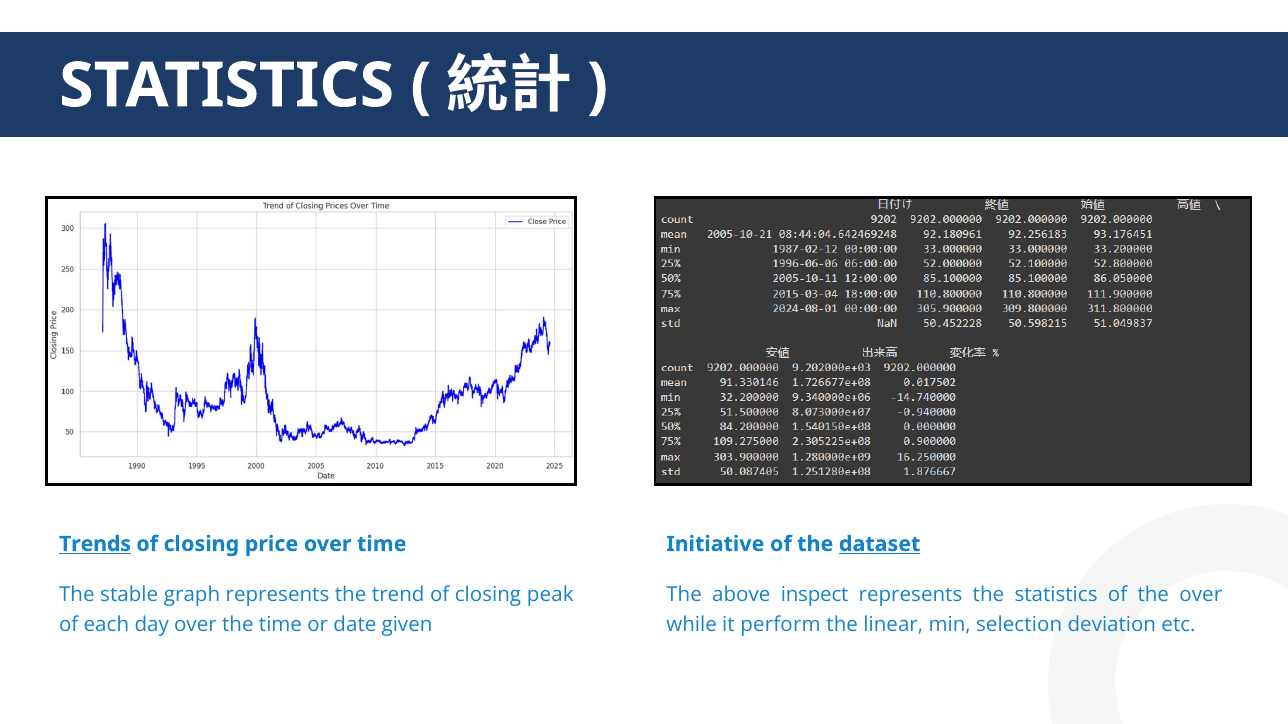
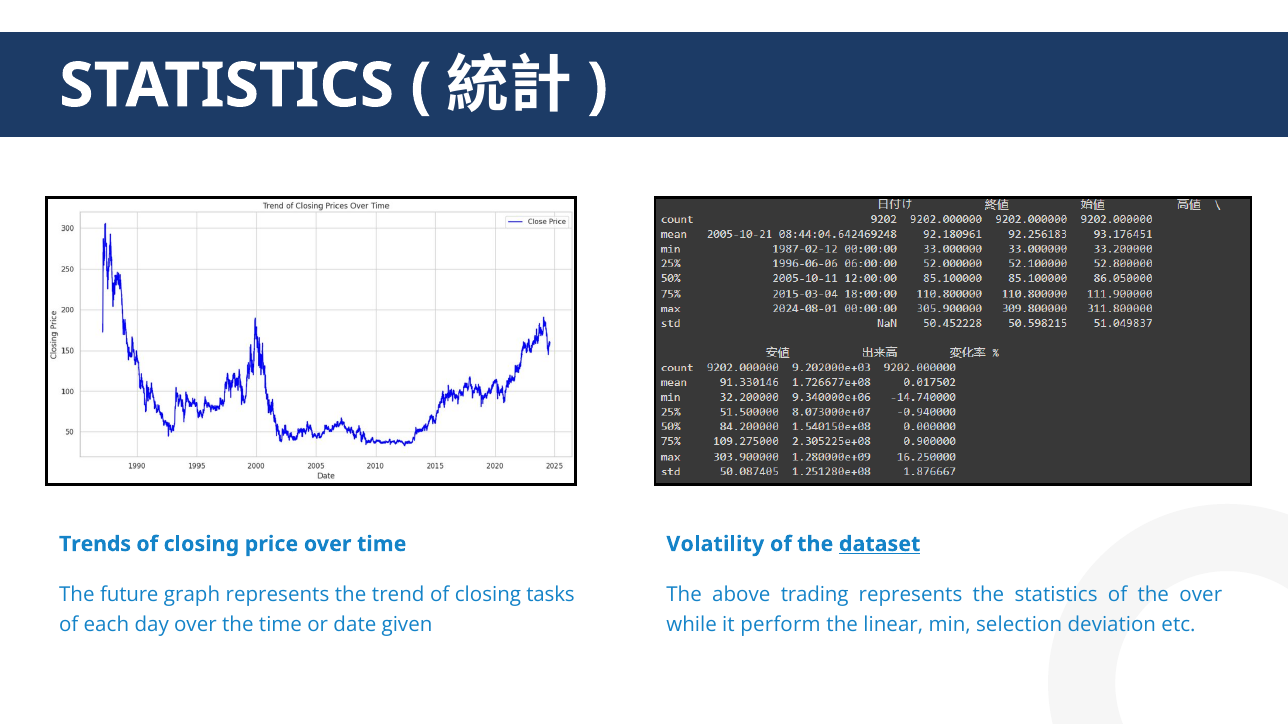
Trends underline: present -> none
Initiative: Initiative -> Volatility
stable: stable -> future
peak: peak -> tasks
inspect: inspect -> trading
